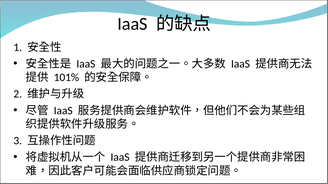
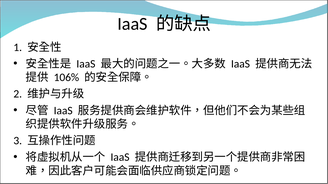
101%: 101% -> 106%
